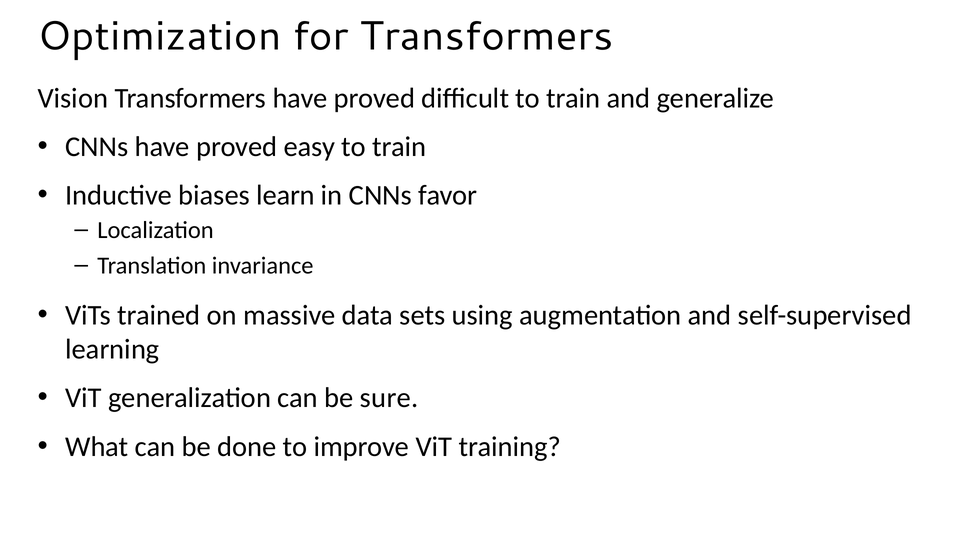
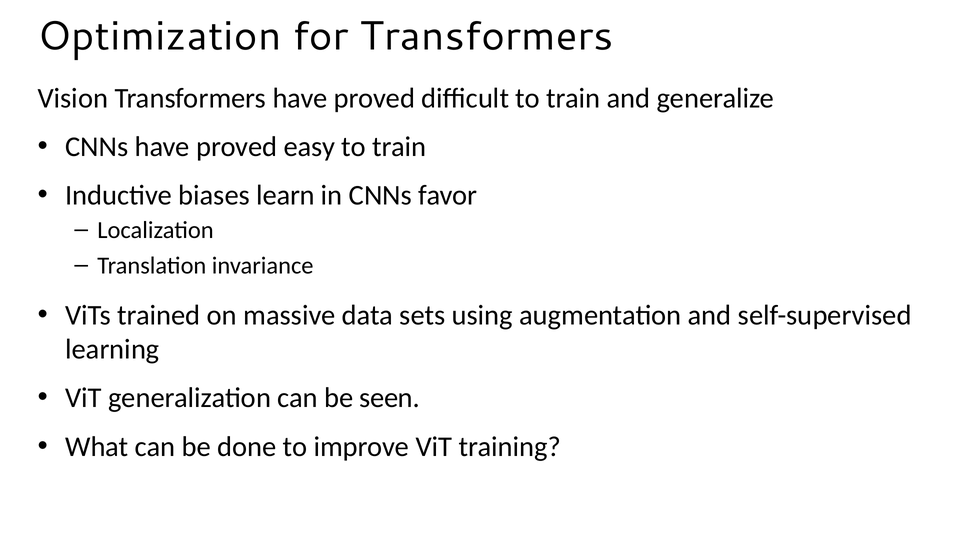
sure: sure -> seen
